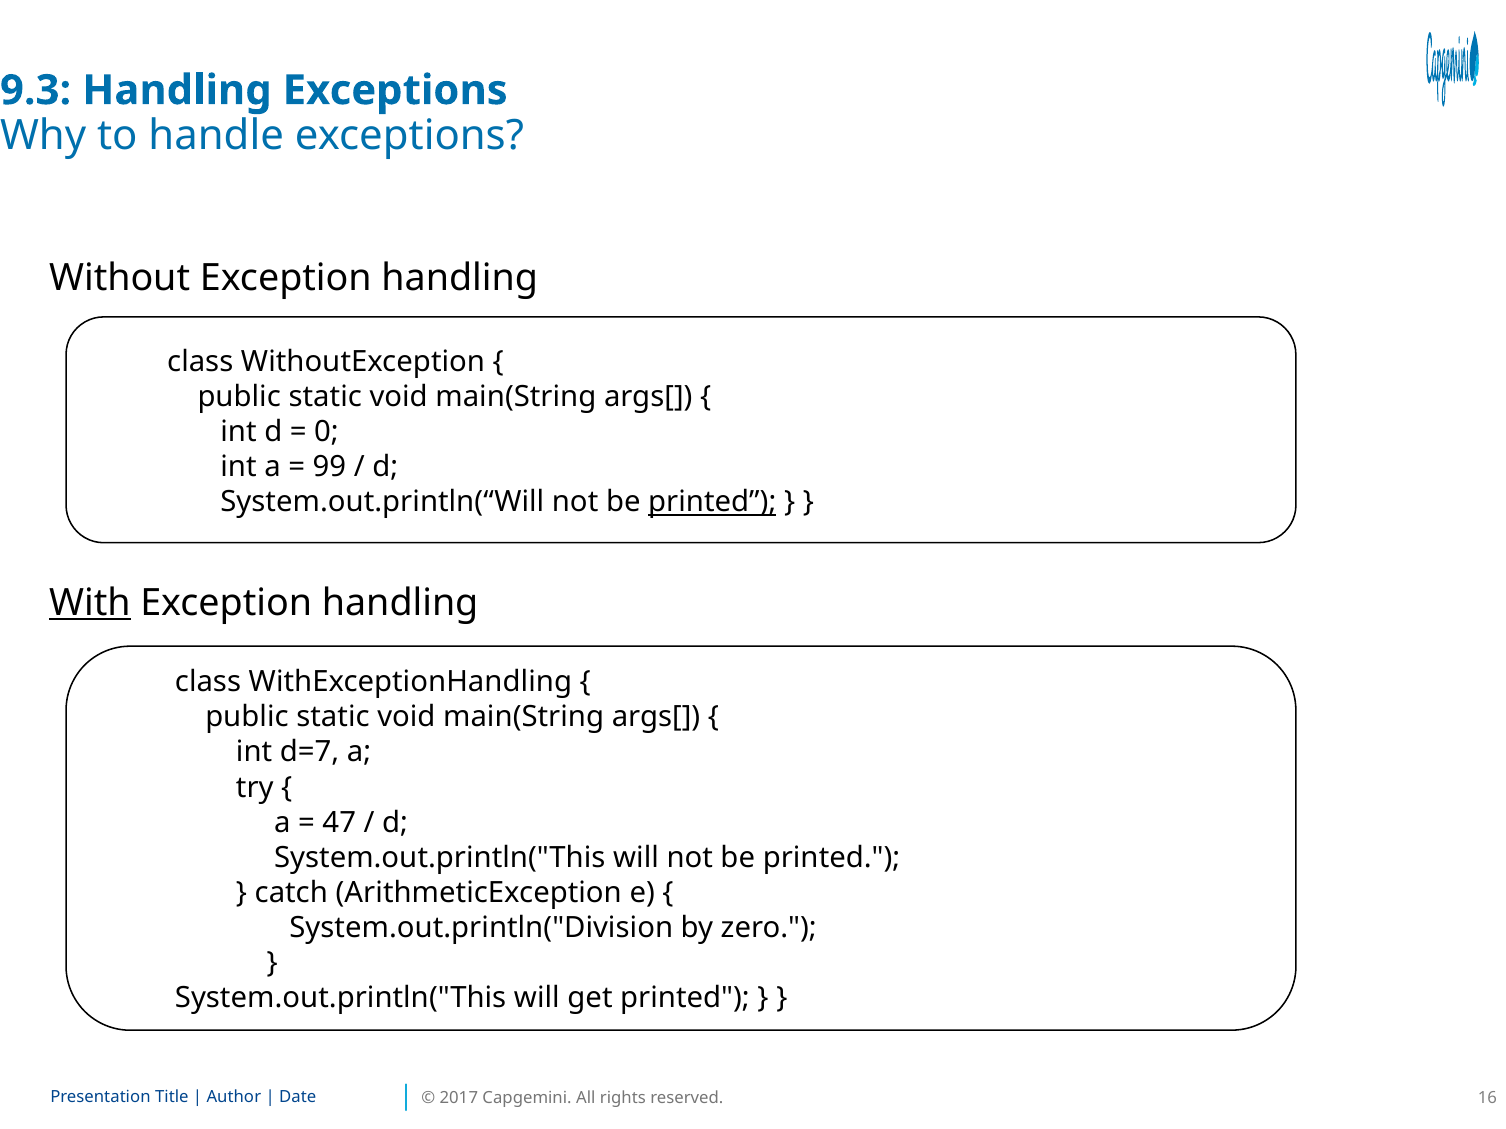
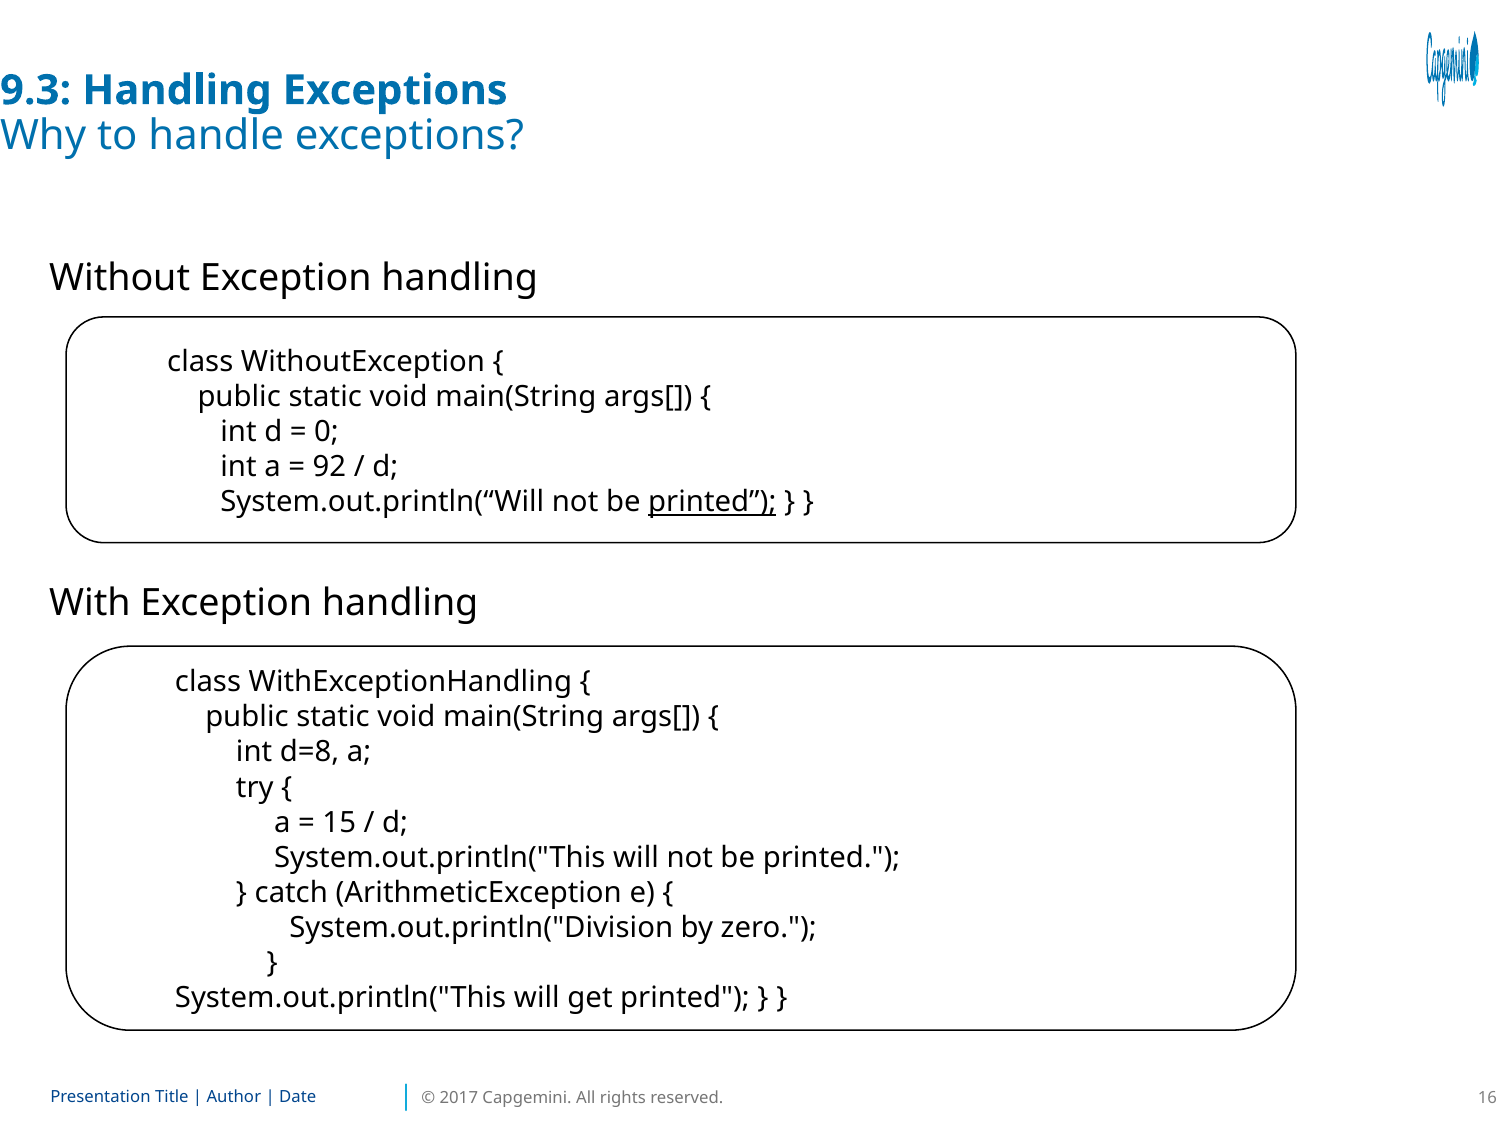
99: 99 -> 92
With underline: present -> none
d=7: d=7 -> d=8
47: 47 -> 15
